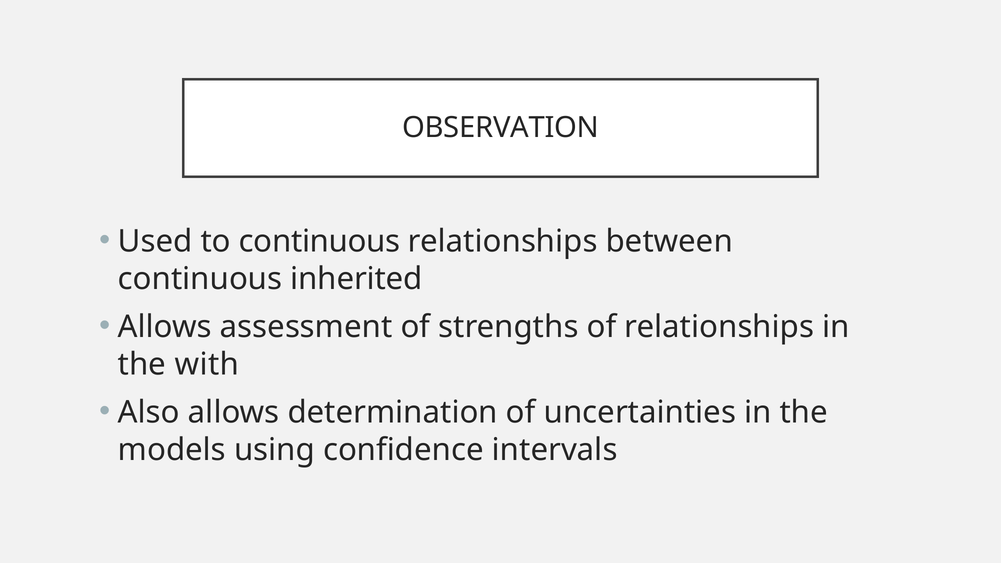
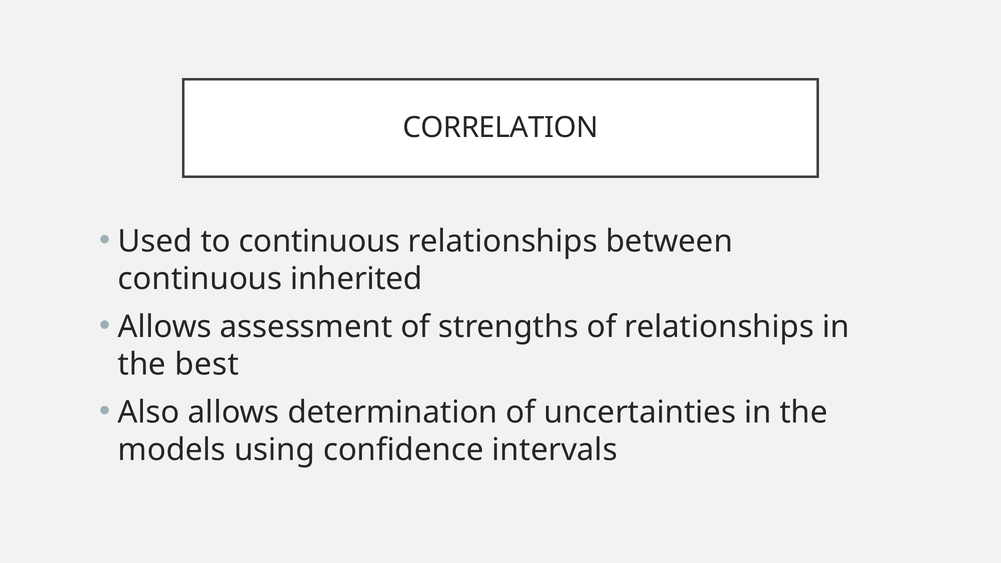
OBSERVATION: OBSERVATION -> CORRELATION
with: with -> best
